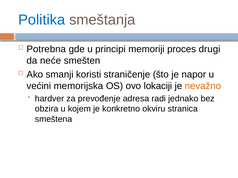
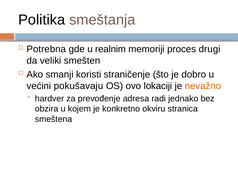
Politika colour: blue -> black
principi: principi -> realnim
neće: neće -> veliki
napor: napor -> dobro
memorijska: memorijska -> pokušavaju
